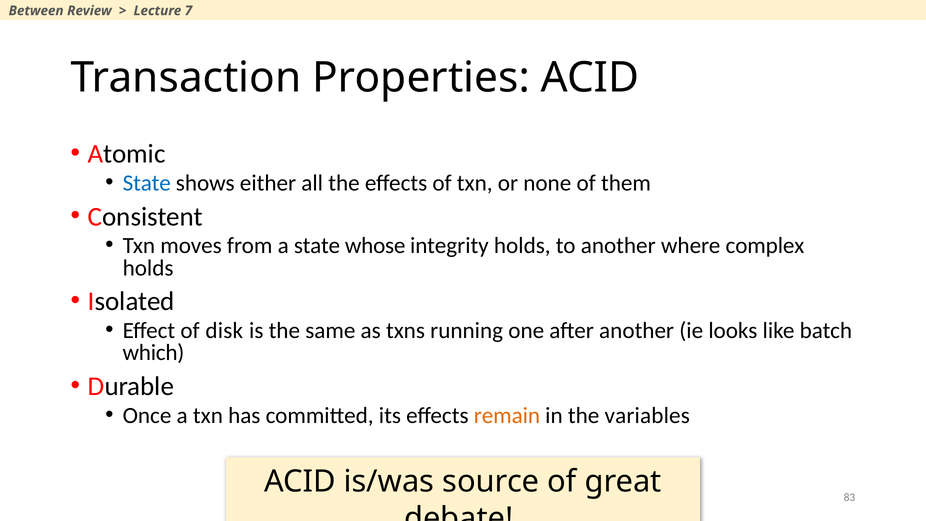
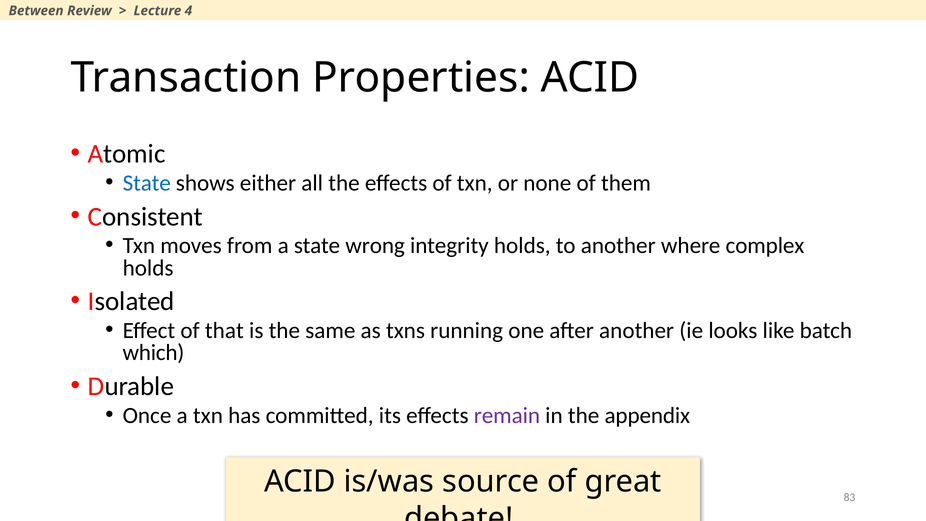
7: 7 -> 4
whose: whose -> wrong
disk: disk -> that
remain colour: orange -> purple
variables: variables -> appendix
